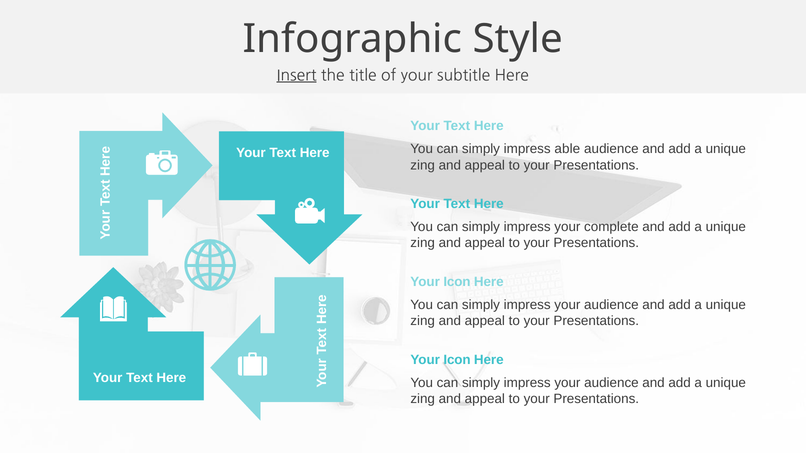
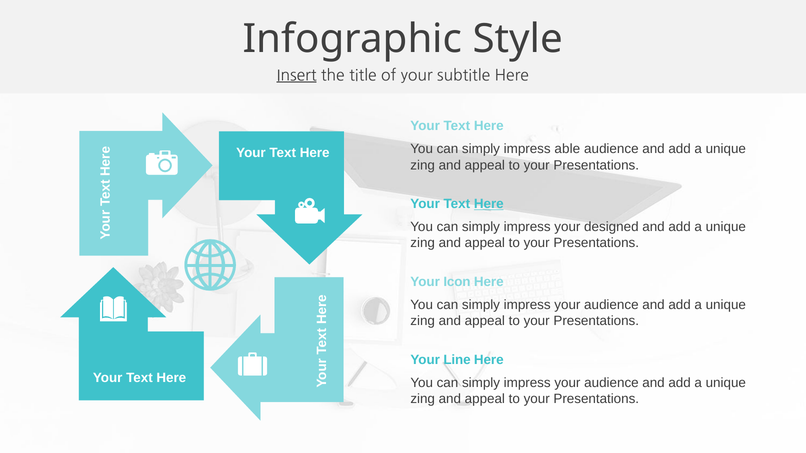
Here at (489, 204) underline: none -> present
complete: complete -> designed
Icon at (457, 360): Icon -> Line
